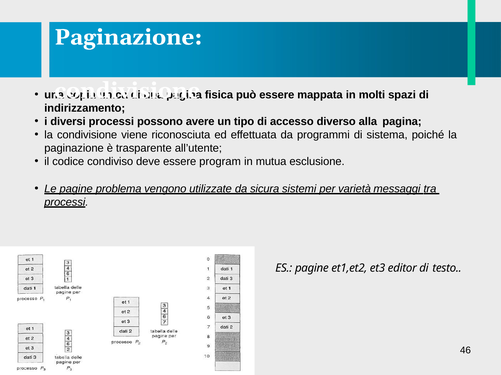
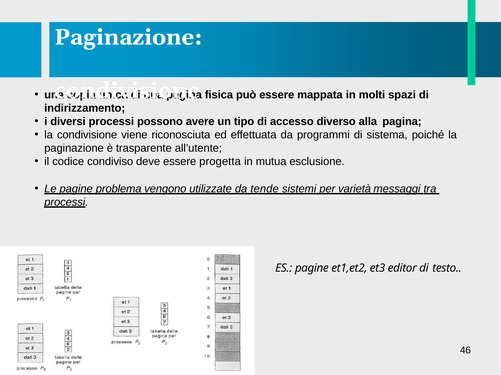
program: program -> progetta
sicura: sicura -> tende
